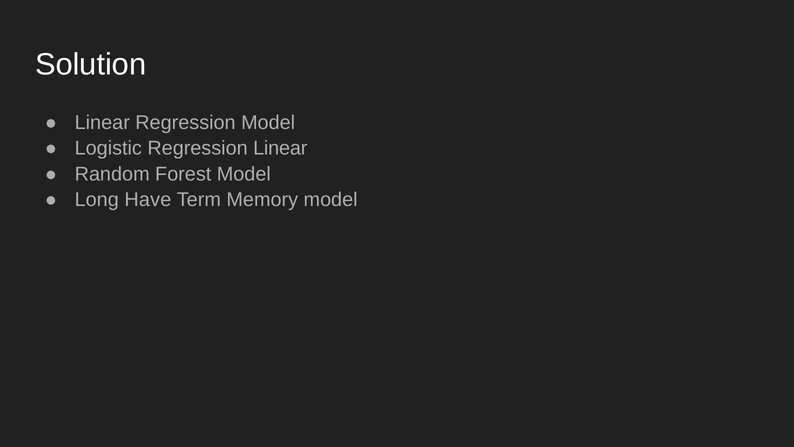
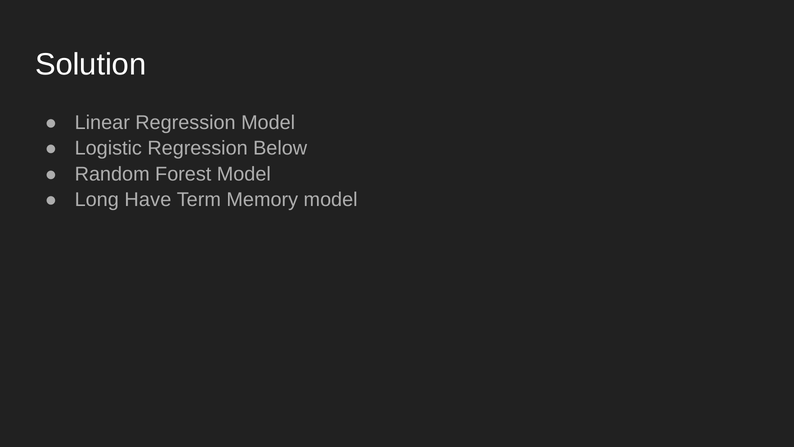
Regression Linear: Linear -> Below
